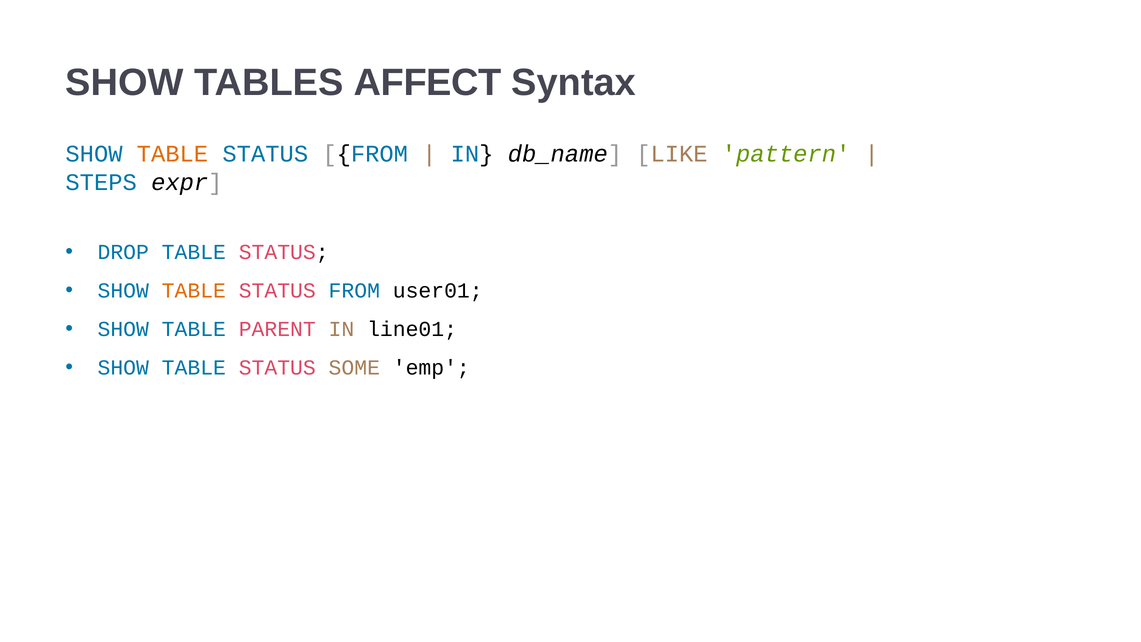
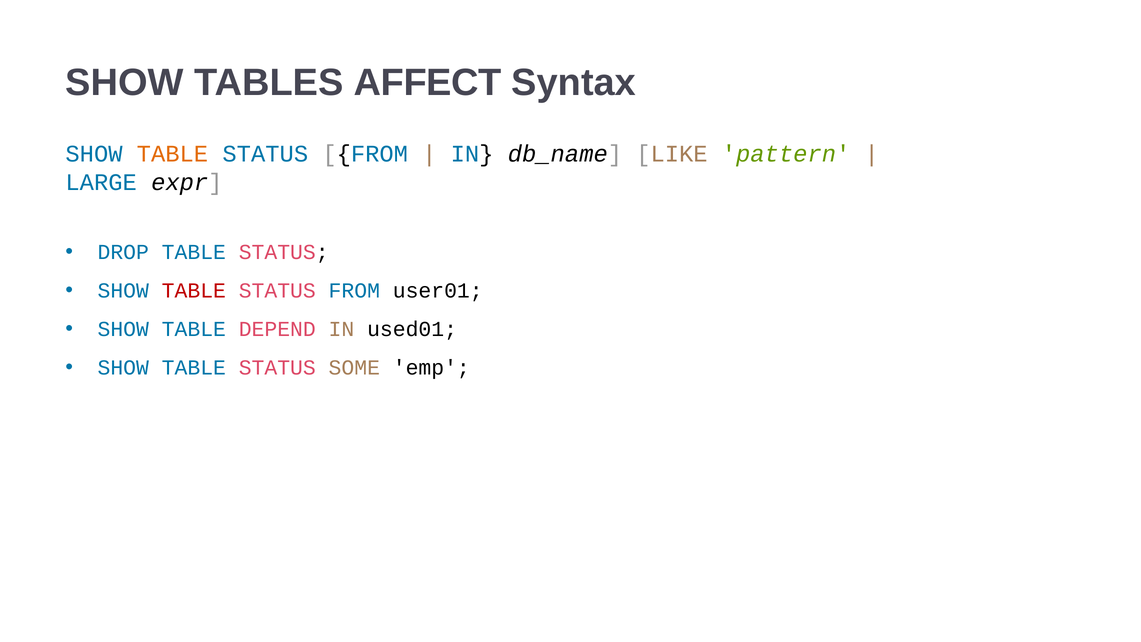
STEPS: STEPS -> LARGE
TABLE at (194, 291) colour: orange -> red
PARENT: PARENT -> DEPEND
line01: line01 -> used01
